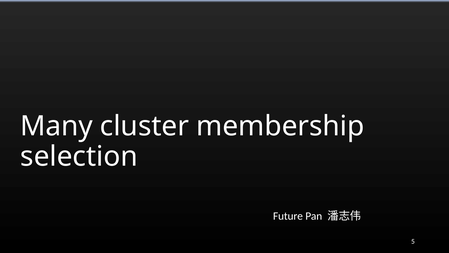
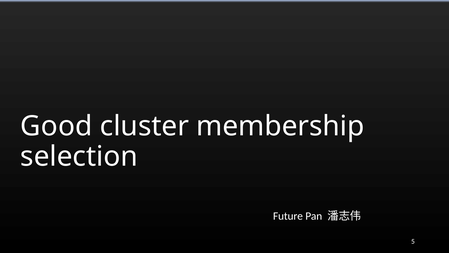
Many: Many -> Good
